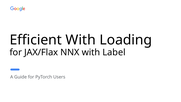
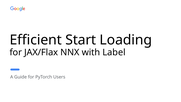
Efficient With: With -> Start
